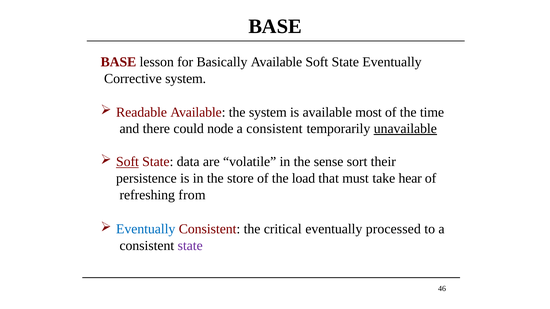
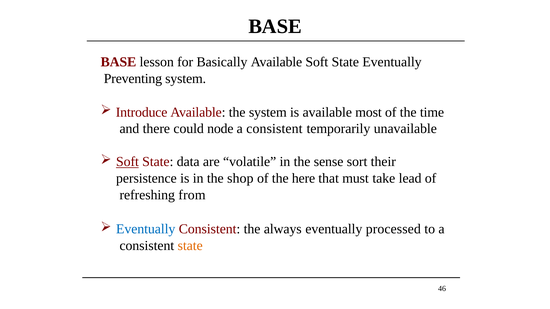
Corrective: Corrective -> Preventing
Readable: Readable -> Introduce
unavailable underline: present -> none
store: store -> shop
load: load -> here
hear: hear -> lead
critical: critical -> always
state at (190, 246) colour: purple -> orange
